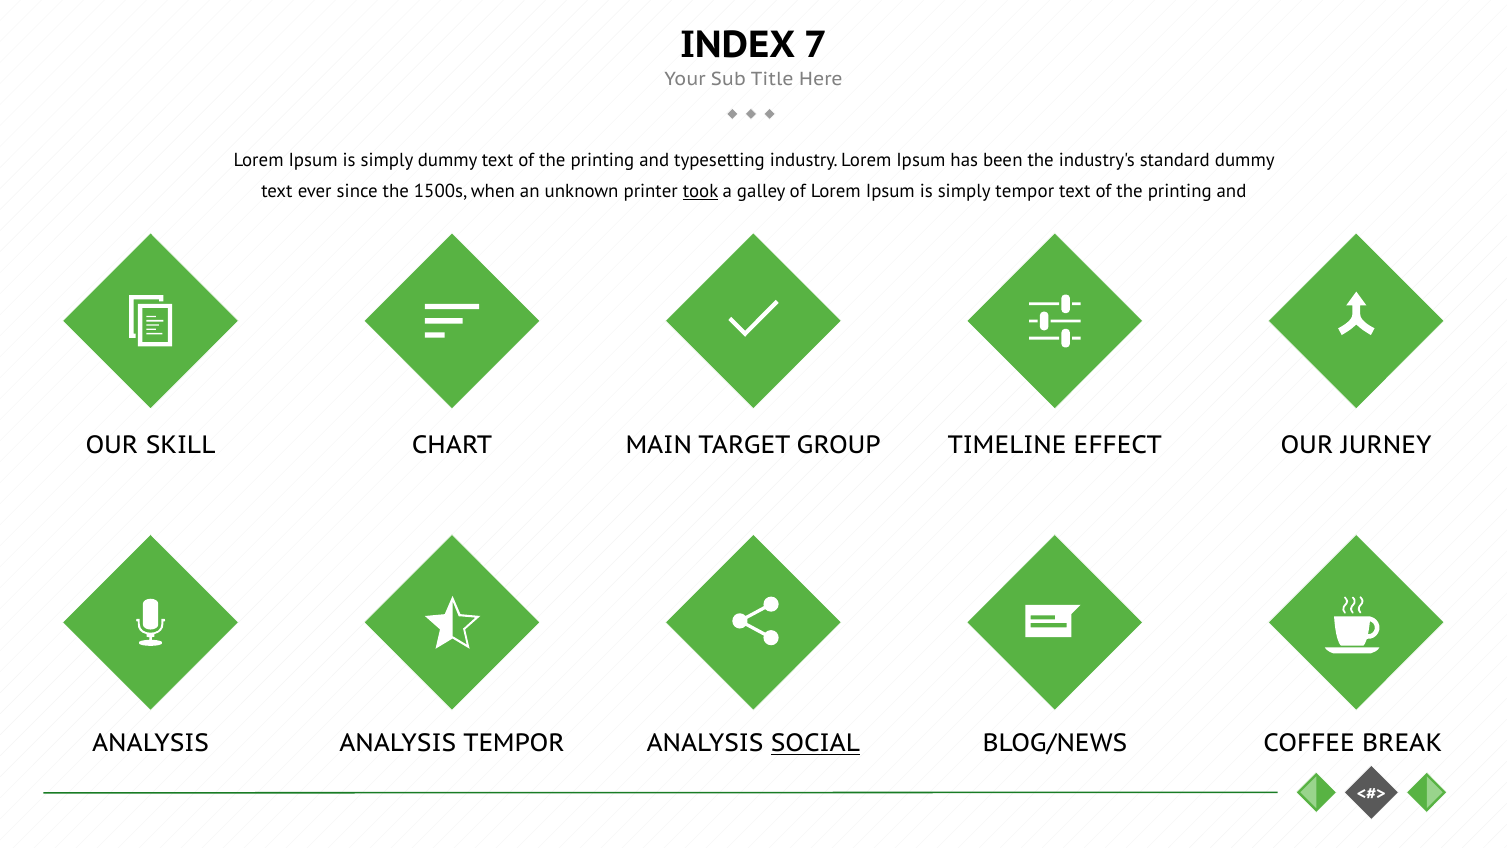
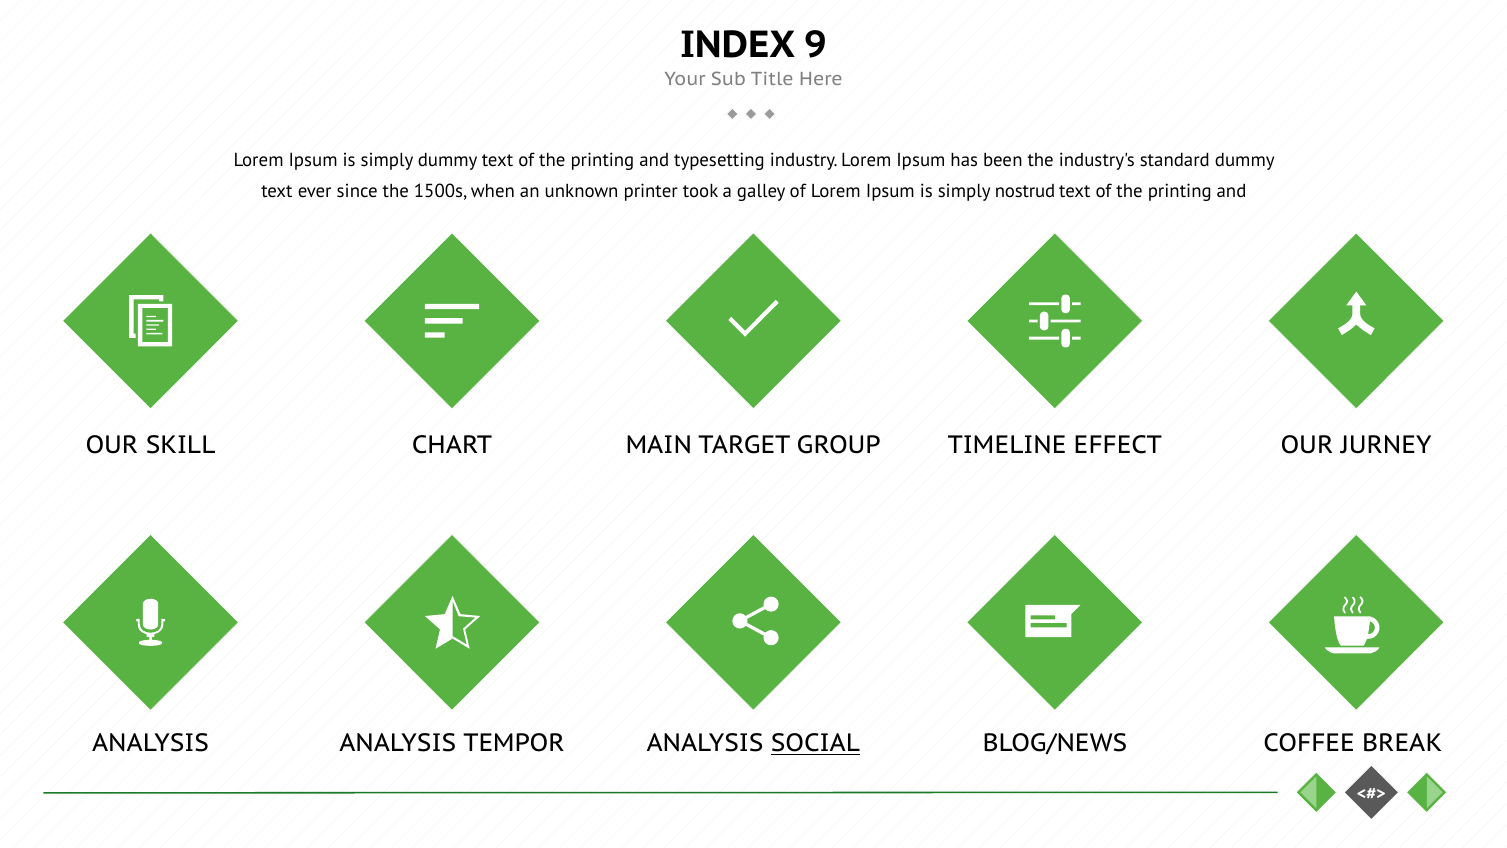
7: 7 -> 9
took underline: present -> none
simply tempor: tempor -> nostrud
